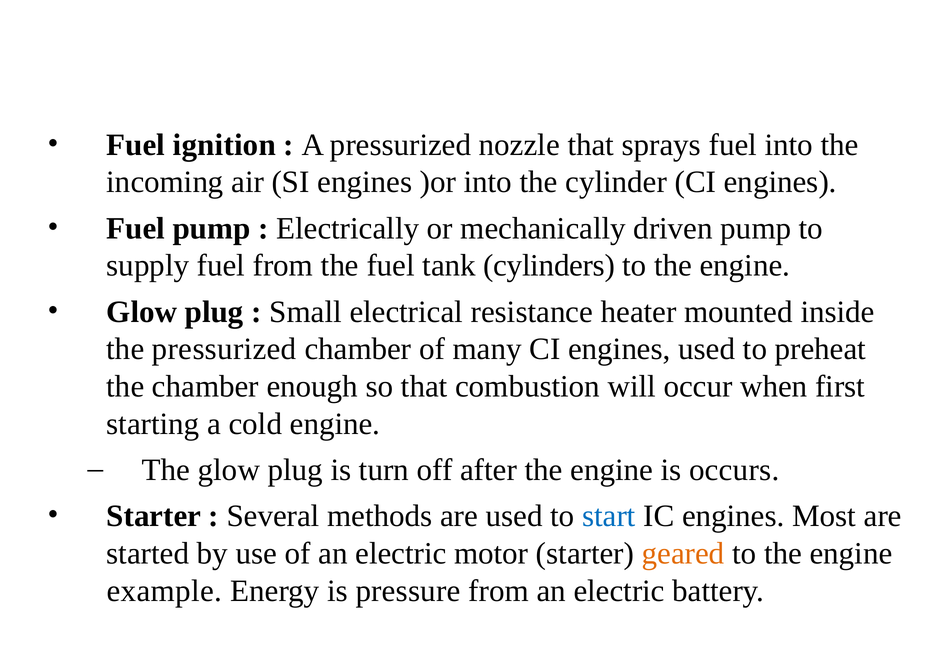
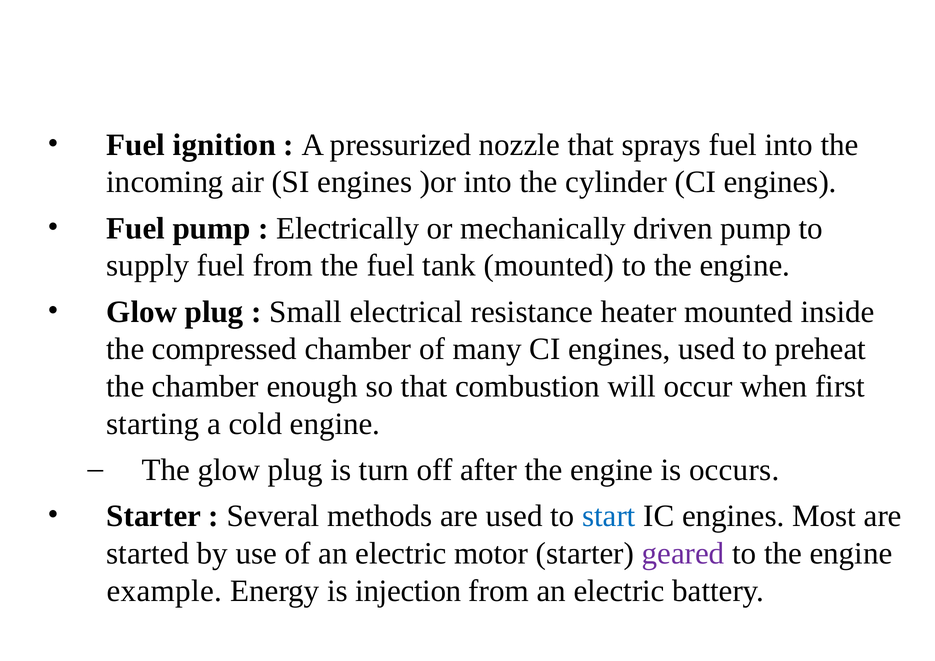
tank cylinders: cylinders -> mounted
the pressurized: pressurized -> compressed
geared colour: orange -> purple
pressure: pressure -> injection
